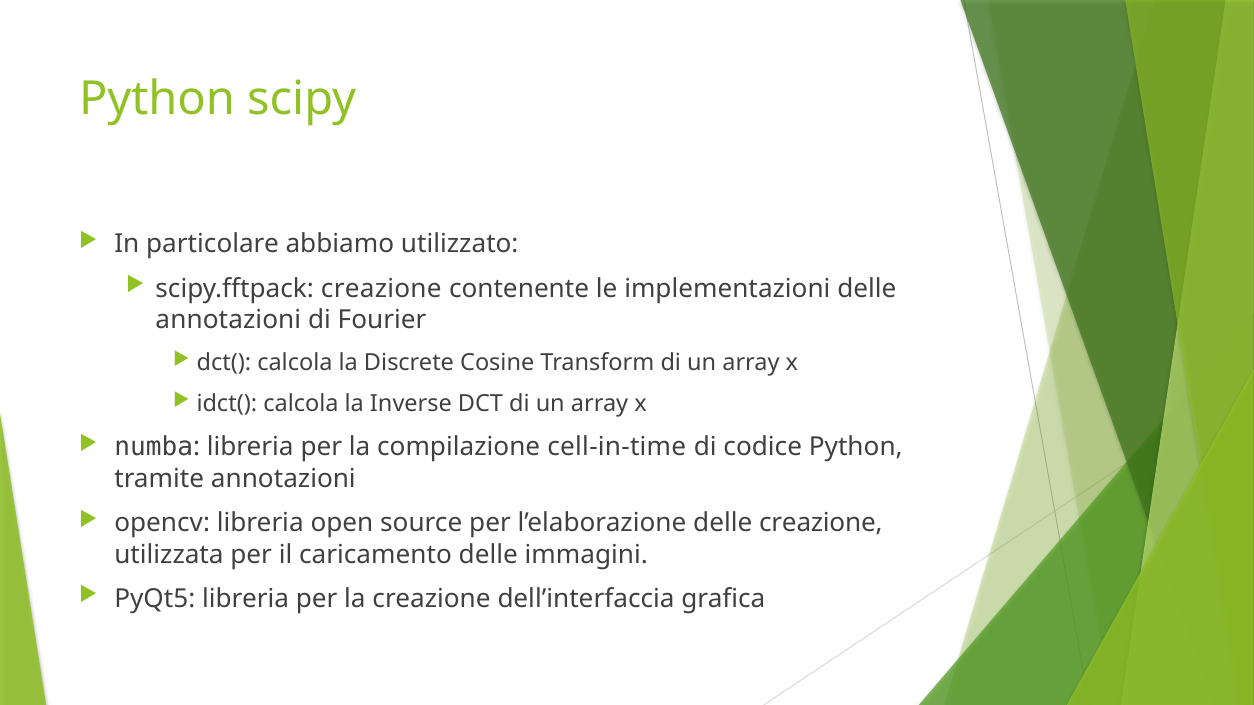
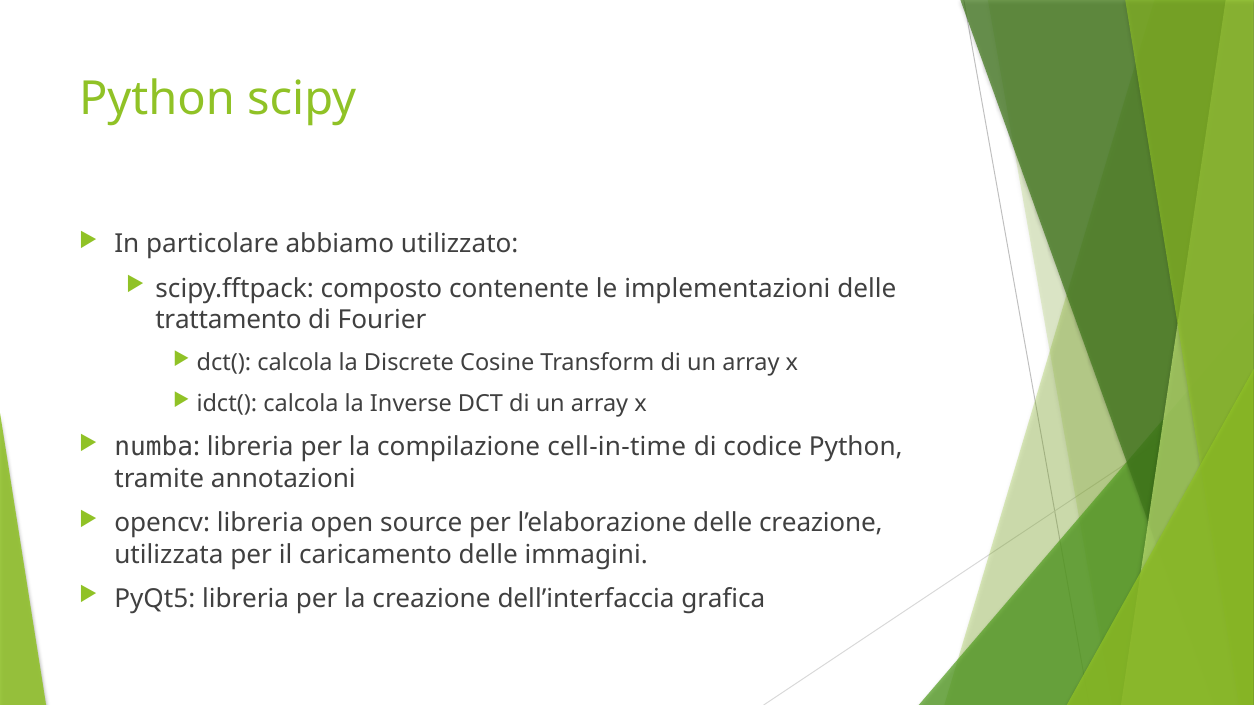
scipy.fftpack creazione: creazione -> composto
annotazioni at (228, 320): annotazioni -> trattamento
